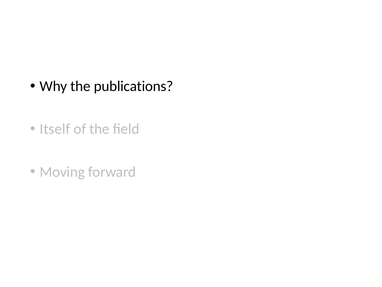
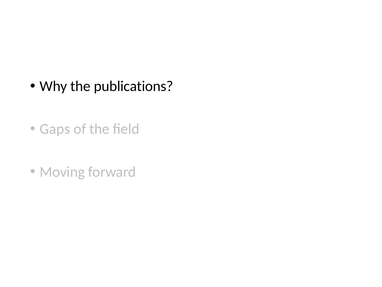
Itself: Itself -> Gaps
